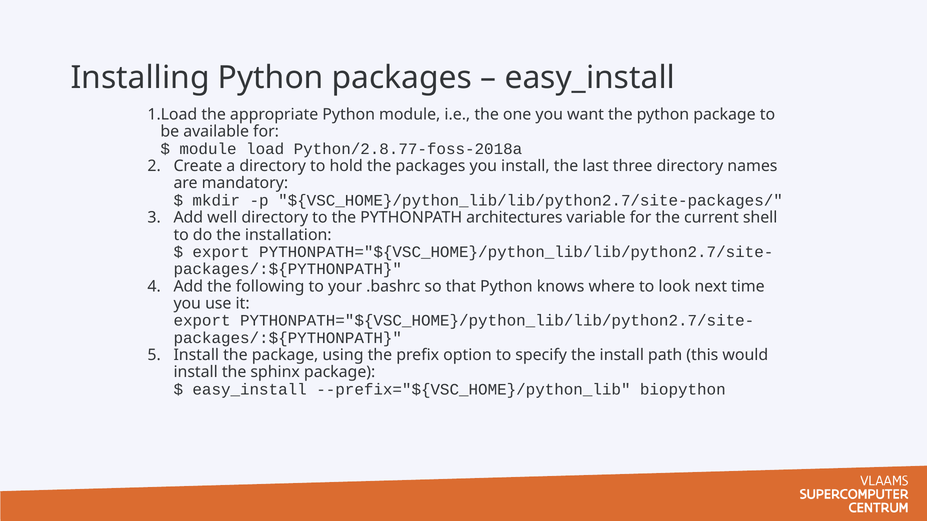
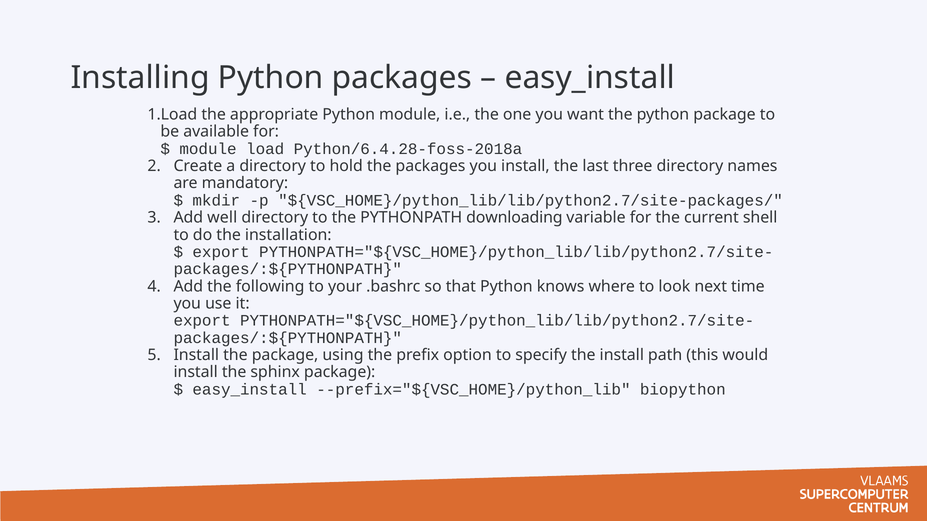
Python/2.8.77-foss-2018a: Python/2.8.77-foss-2018a -> Python/6.4.28-foss-2018a
architectures: architectures -> downloading
